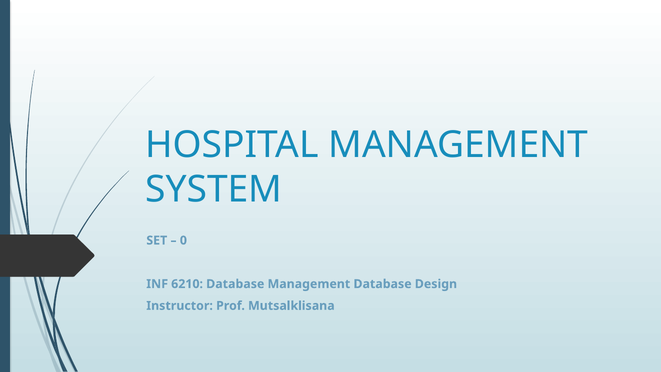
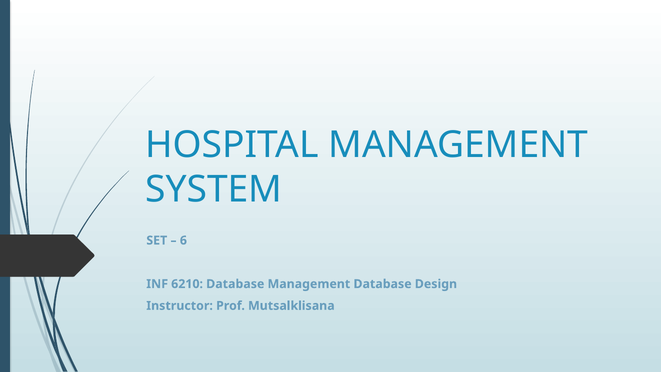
0: 0 -> 6
